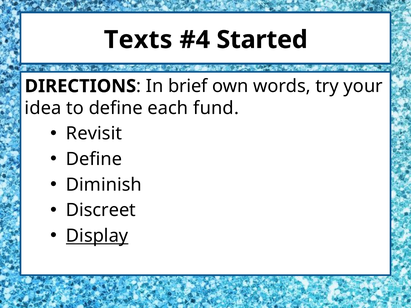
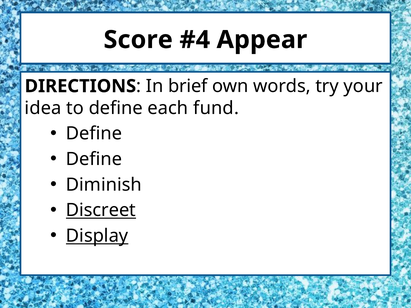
Texts: Texts -> Score
Started: Started -> Appear
Revisit at (94, 134): Revisit -> Define
Discreet underline: none -> present
